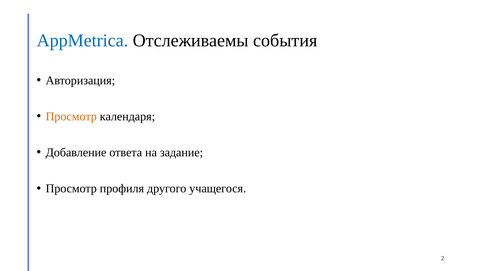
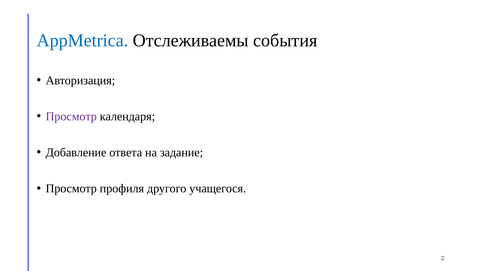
Просмотр at (71, 116) colour: orange -> purple
